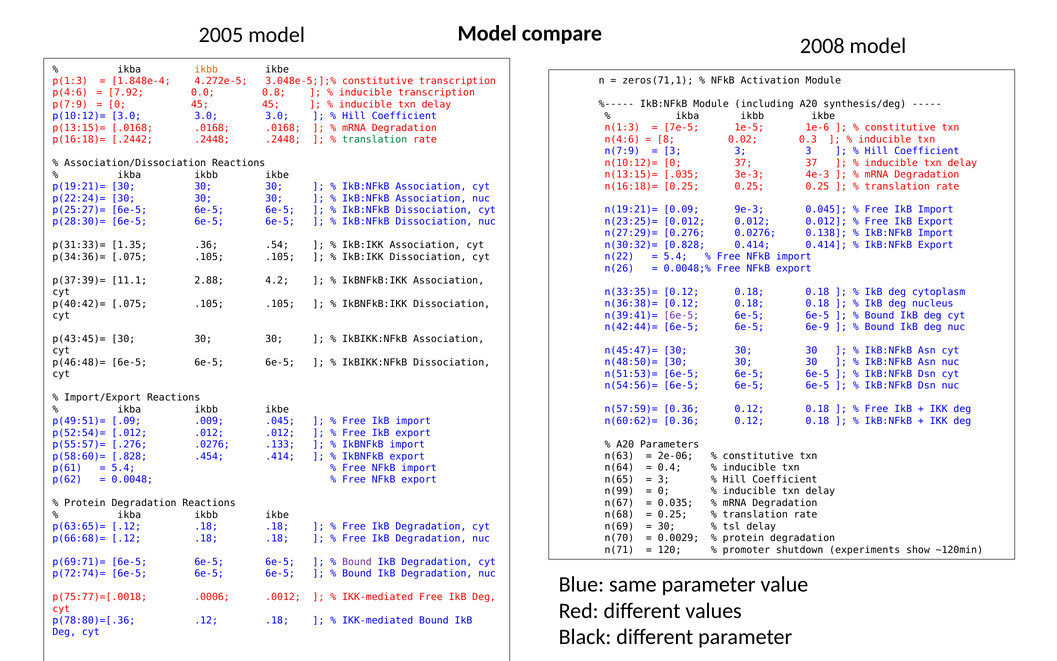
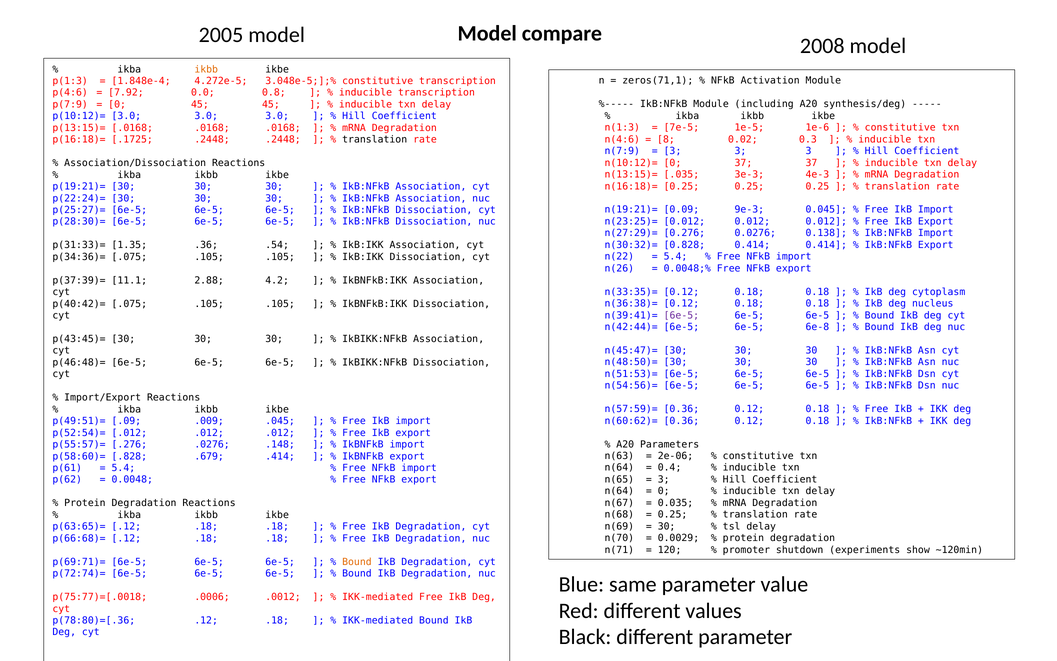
.2442: .2442 -> .1725
translation at (375, 140) colour: green -> black
6e-9: 6e-9 -> 6e-8
.133: .133 -> .148
.454: .454 -> .679
n(99 at (619, 491): n(99 -> n(64
Bound at (357, 562) colour: purple -> orange
